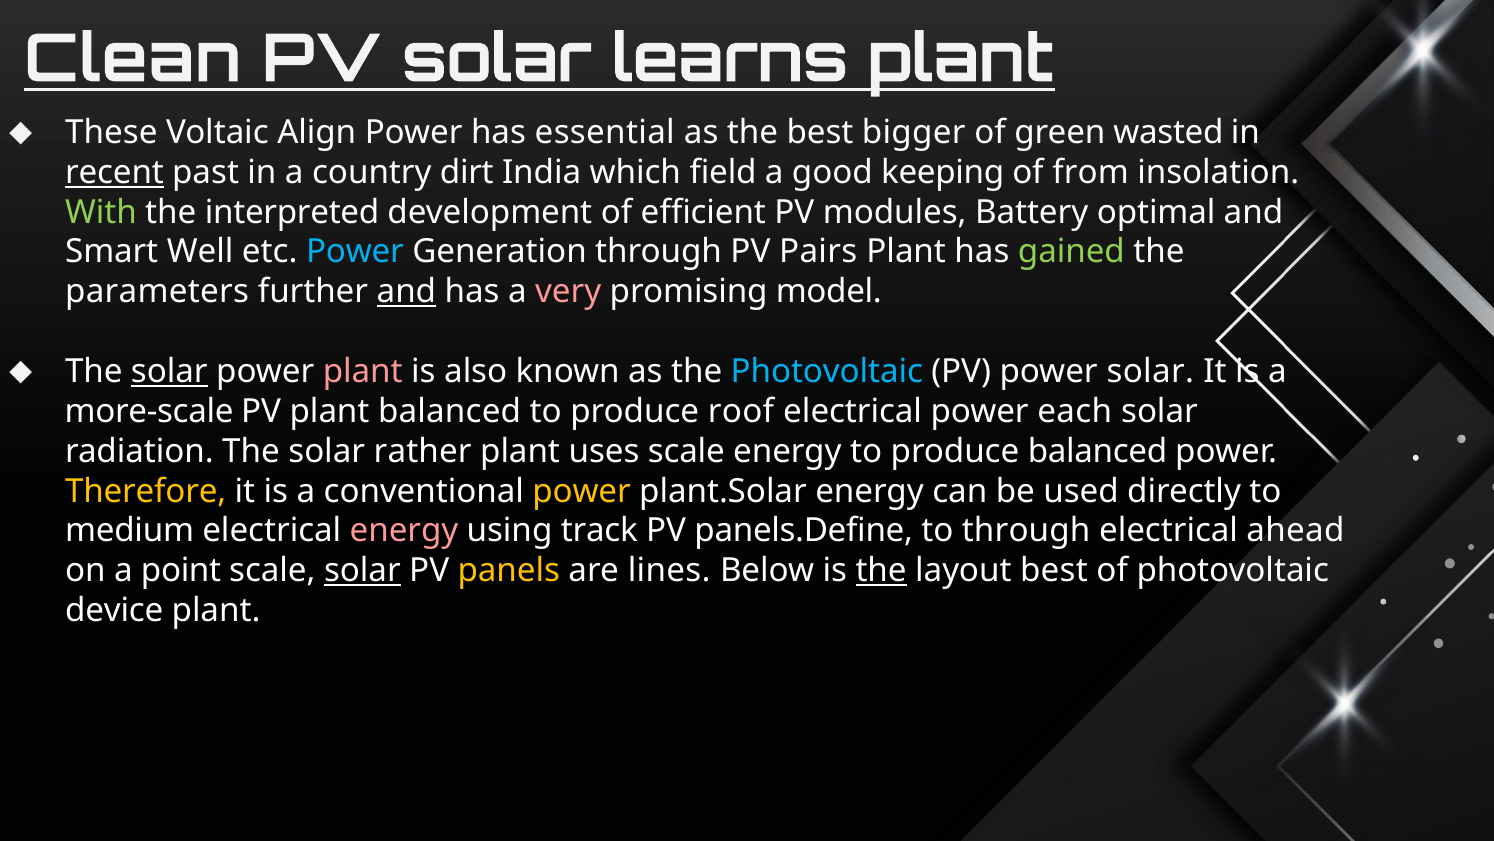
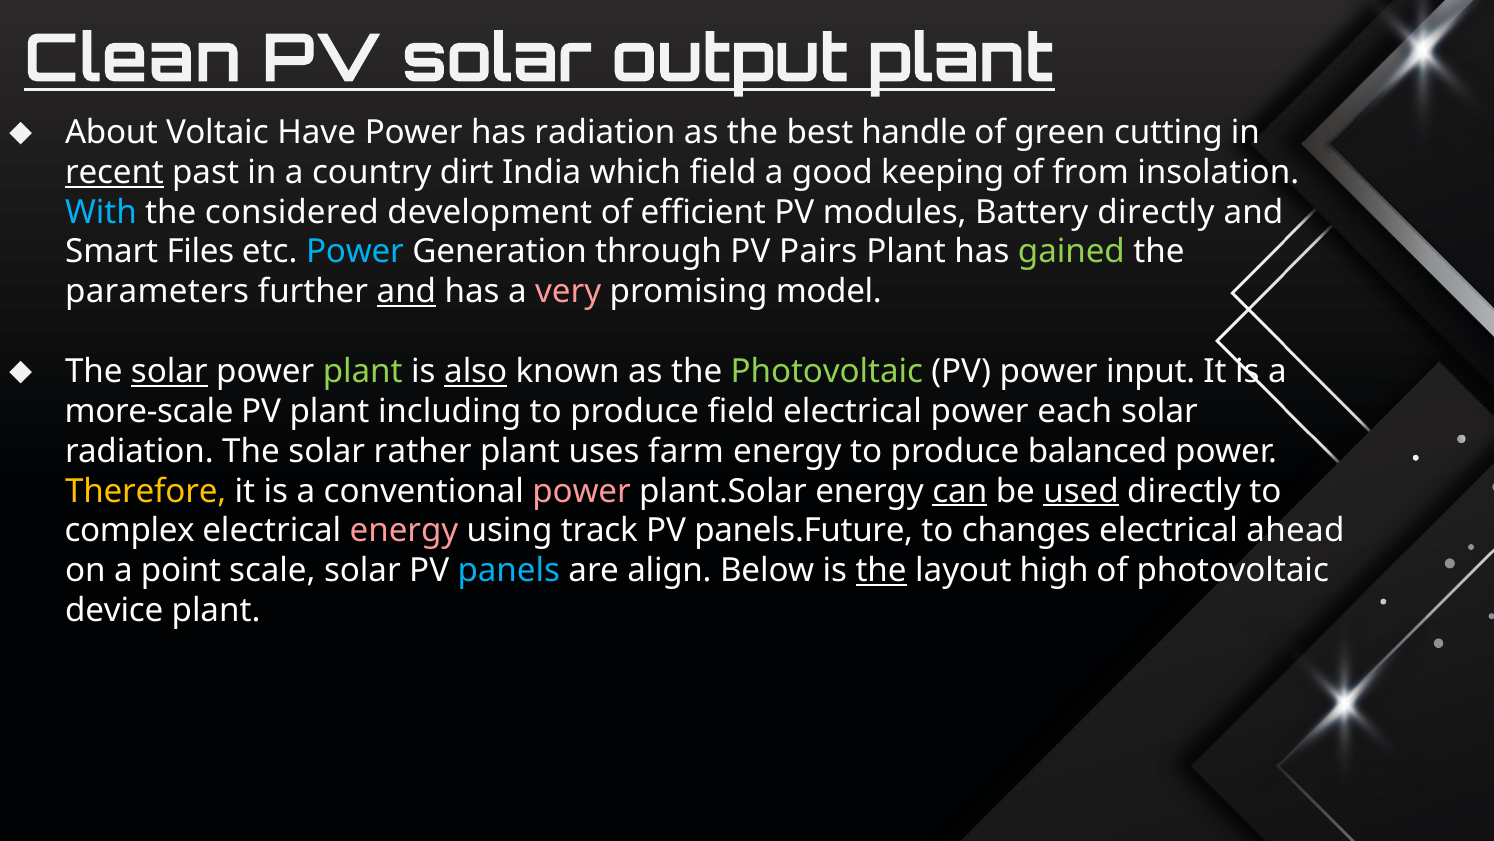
learns: learns -> output
These: These -> About
Align: Align -> Have
has essential: essential -> radiation
bigger: bigger -> handle
wasted: wasted -> cutting
With colour: light green -> light blue
interpreted: interpreted -> considered
Battery optimal: optimal -> directly
Well: Well -> Files
plant at (363, 371) colour: pink -> light green
also underline: none -> present
Photovoltaic at (827, 371) colour: light blue -> light green
power solar: solar -> input
plant balanced: balanced -> including
produce roof: roof -> field
uses scale: scale -> farm
power at (582, 491) colour: yellow -> pink
can underline: none -> present
used underline: none -> present
medium: medium -> complex
panels.Define: panels.Define -> panels.Future
to through: through -> changes
solar at (362, 570) underline: present -> none
panels colour: yellow -> light blue
lines: lines -> align
layout best: best -> high
